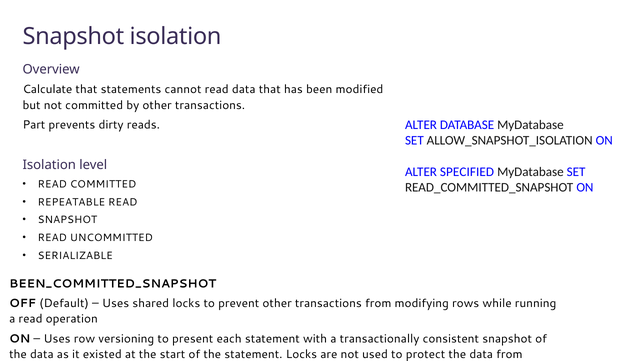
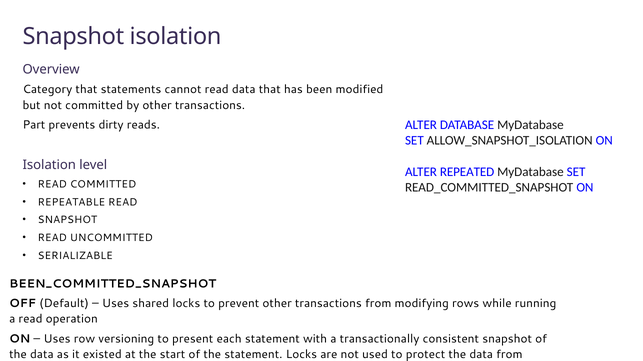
Calculate: Calculate -> Category
SPECIFIED: SPECIFIED -> REPEATED
